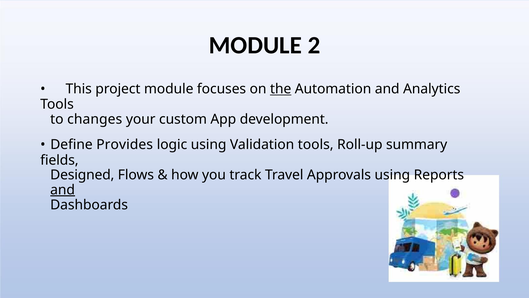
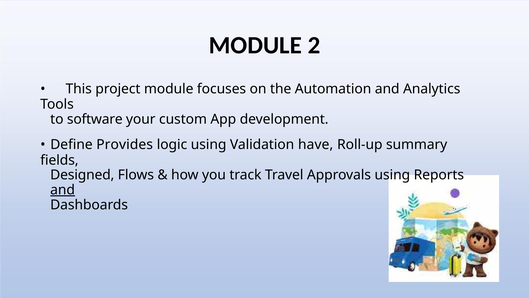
the underline: present -> none
changes: changes -> software
Validation tools: tools -> have
